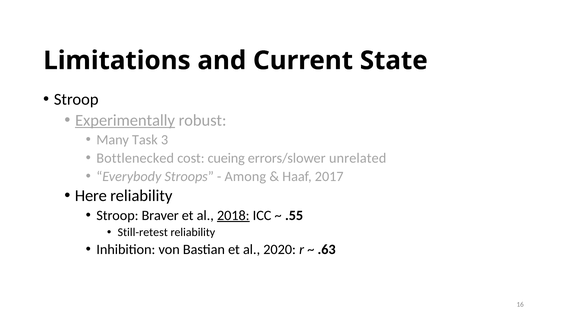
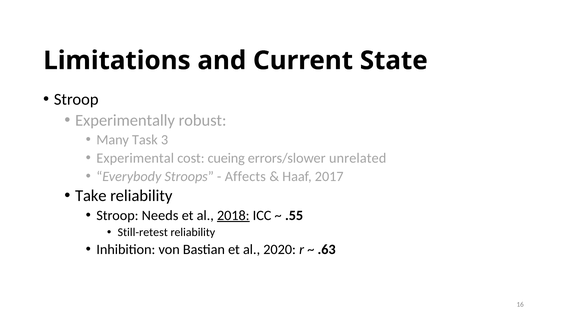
Experimentally underline: present -> none
Bottlenecked: Bottlenecked -> Experimental
Among: Among -> Affects
Here: Here -> Take
Braver: Braver -> Needs
